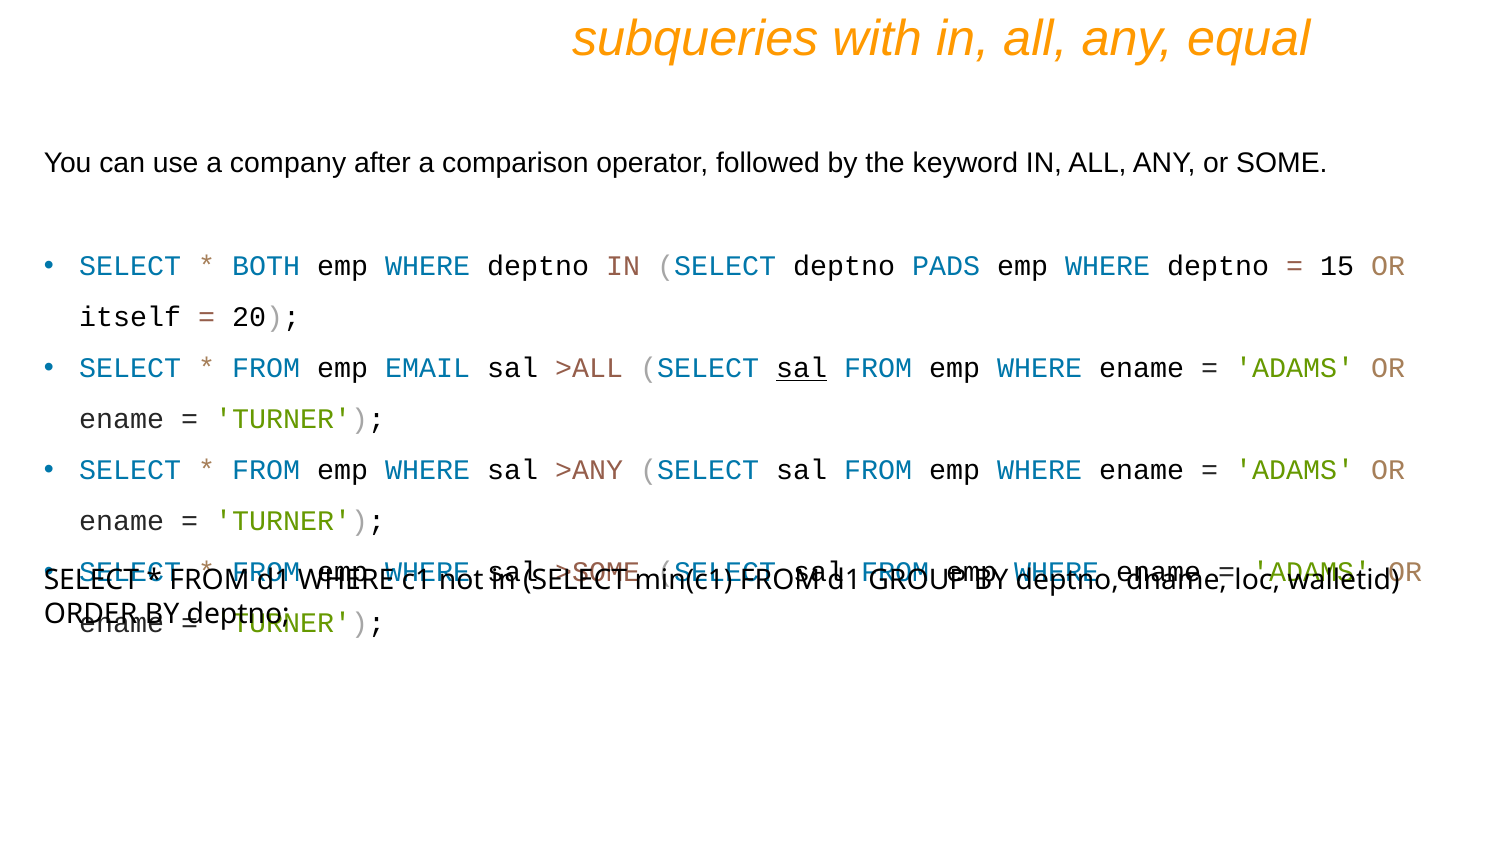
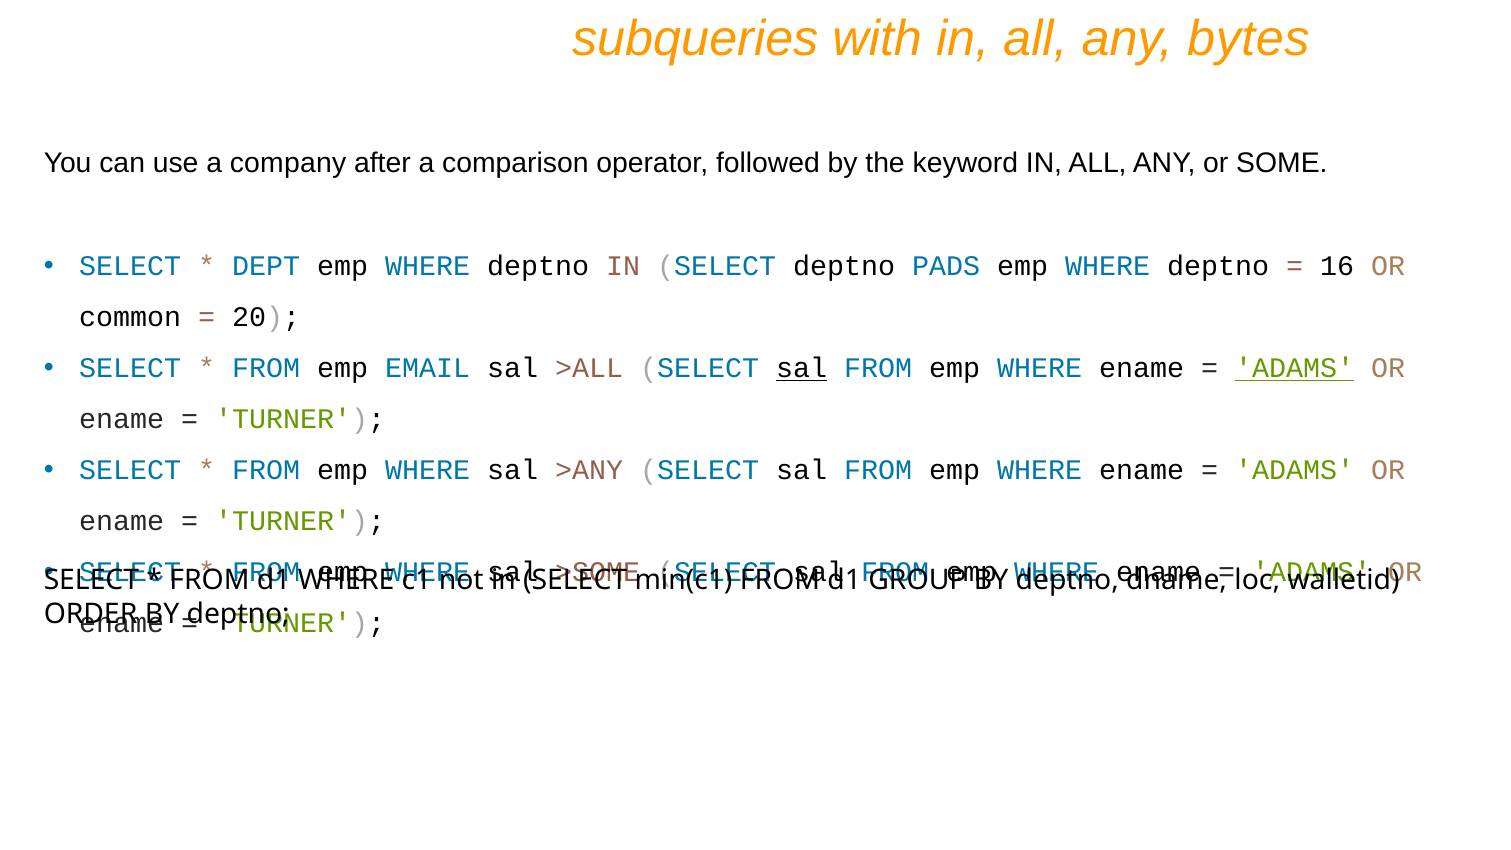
equal: equal -> bytes
BOTH: BOTH -> DEPT
15: 15 -> 16
itself: itself -> common
ADAMS at (1295, 368) underline: none -> present
